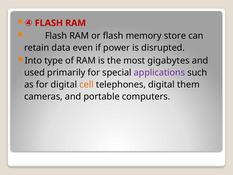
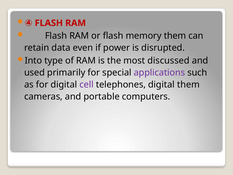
memory store: store -> them
gigabytes: gigabytes -> discussed
cell colour: orange -> purple
